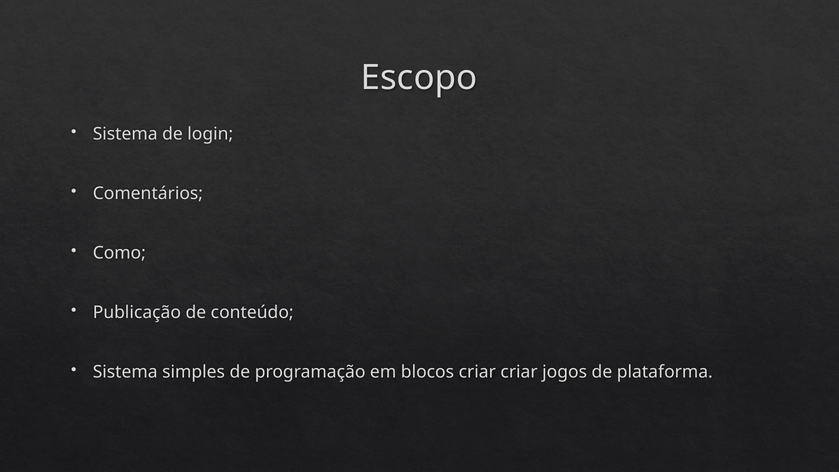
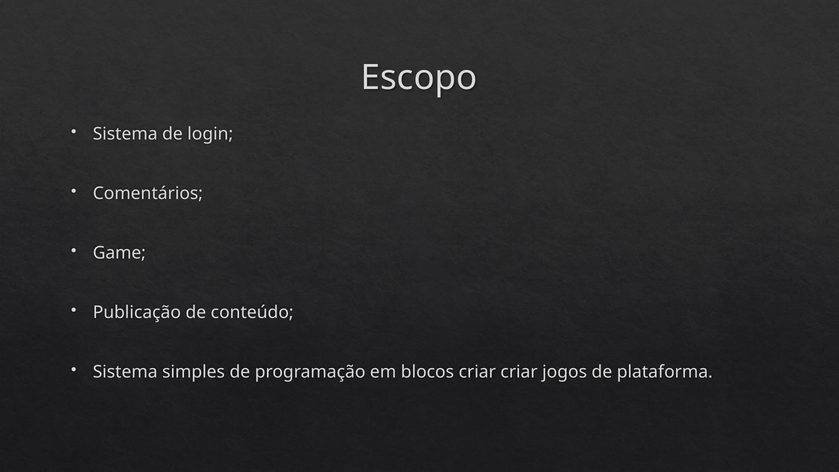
Como: Como -> Game
